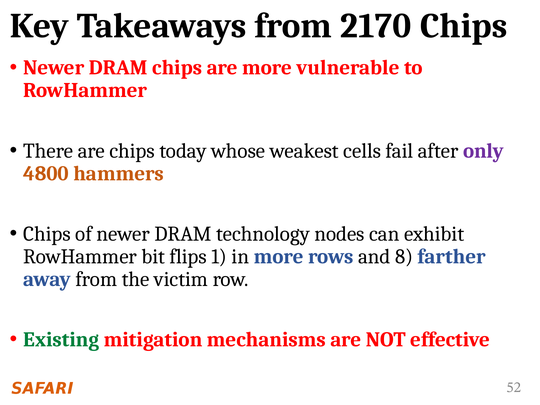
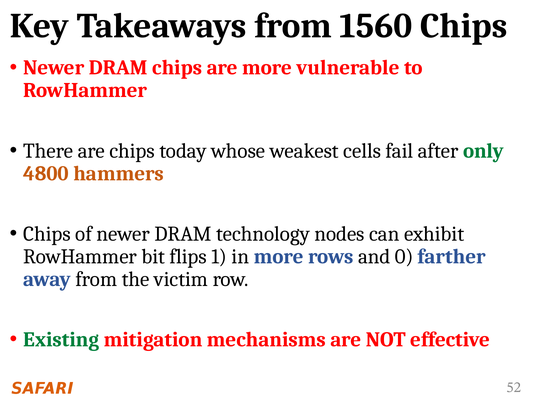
2170: 2170 -> 1560
only colour: purple -> green
8: 8 -> 0
